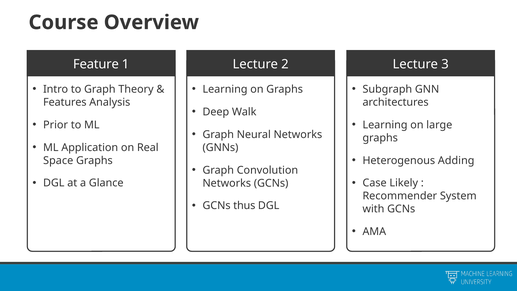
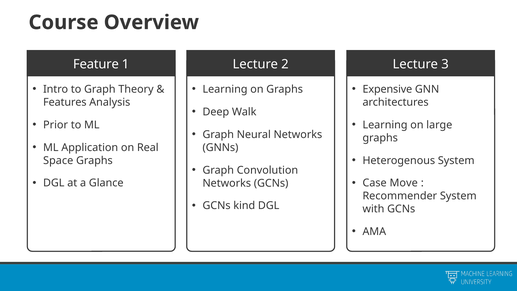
Subgraph: Subgraph -> Expensive
Heterogenous Adding: Adding -> System
Likely: Likely -> Move
thus: thus -> kind
